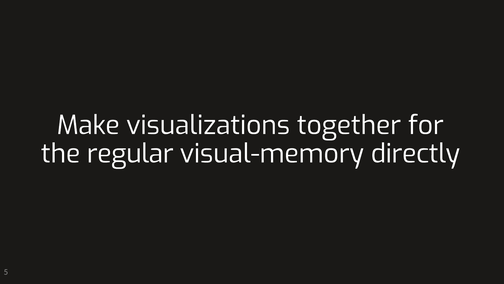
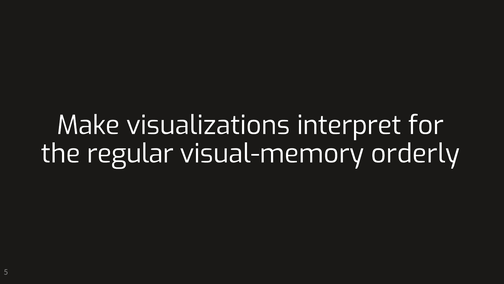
together: together -> interpret
directly: directly -> orderly
